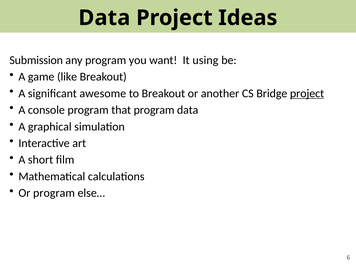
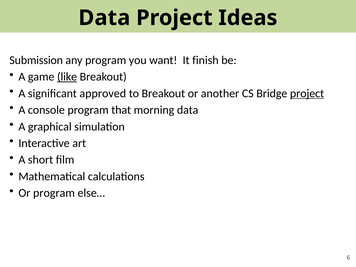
using: using -> finish
like underline: none -> present
awesome: awesome -> approved
that program: program -> morning
